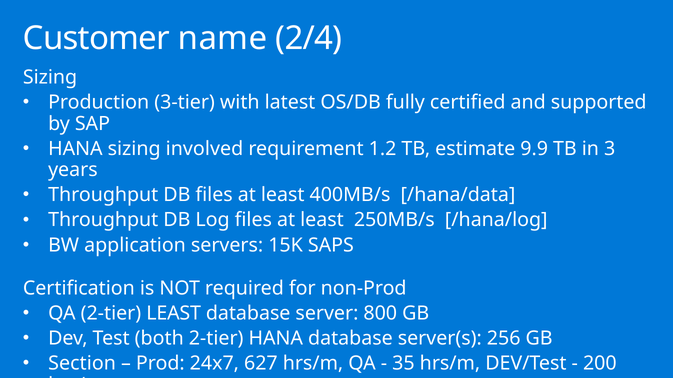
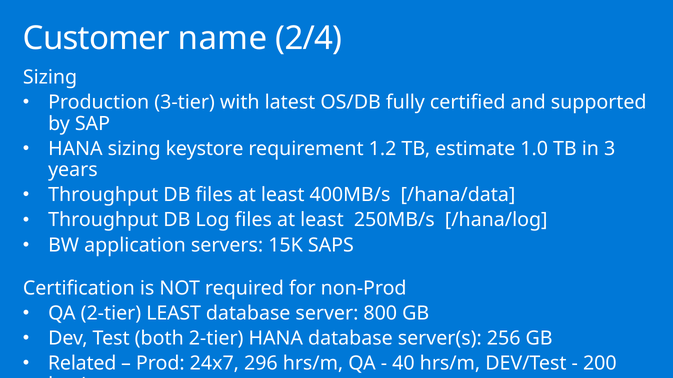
involved: involved -> keystore
9.9: 9.9 -> 1.0
Section: Section -> Related
627: 627 -> 296
35: 35 -> 40
